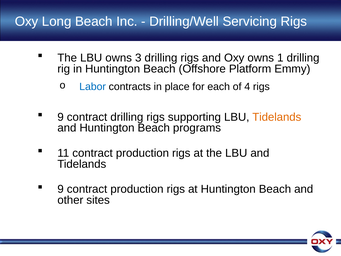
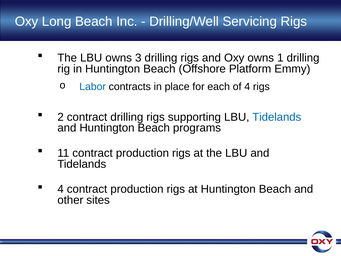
9 at (61, 117): 9 -> 2
Tidelands at (277, 117) colour: orange -> blue
9 at (61, 189): 9 -> 4
